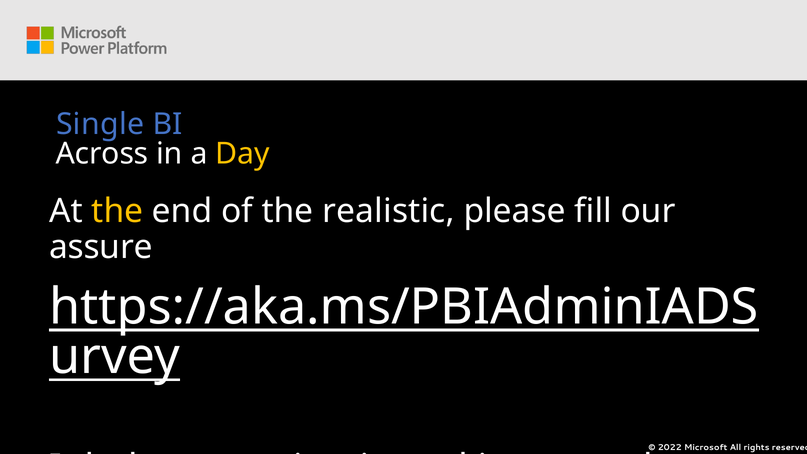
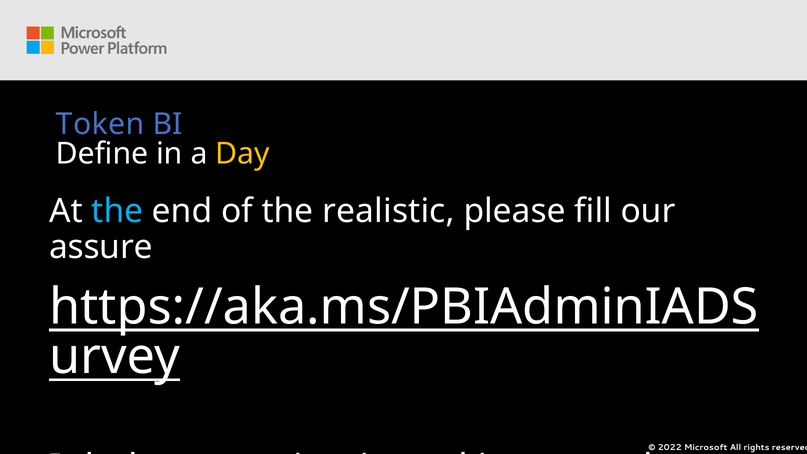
Single: Single -> Token
Across: Across -> Define
the at (117, 211) colour: yellow -> light blue
